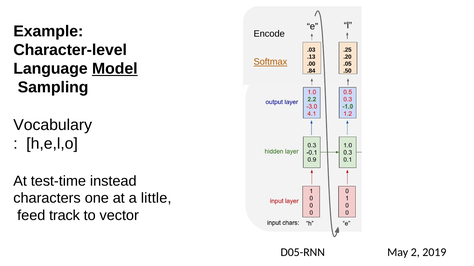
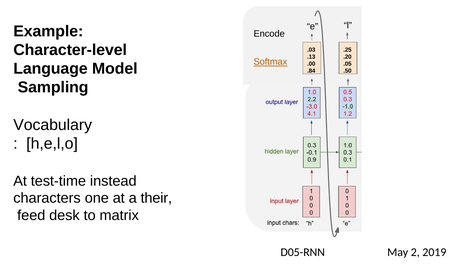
Model underline: present -> none
little: little -> their
track: track -> desk
vector: vector -> matrix
